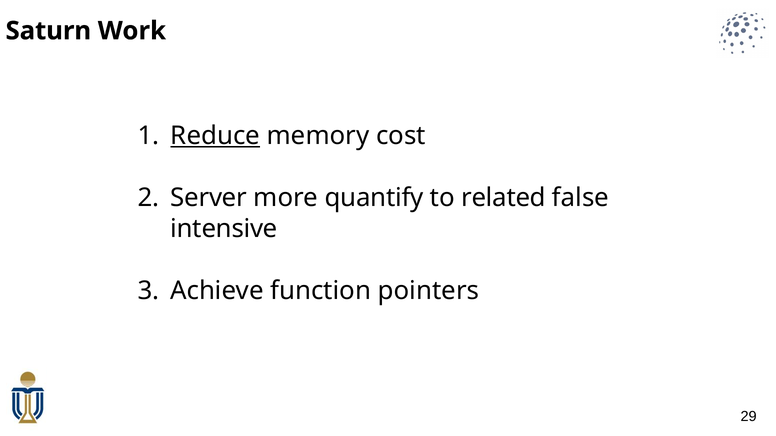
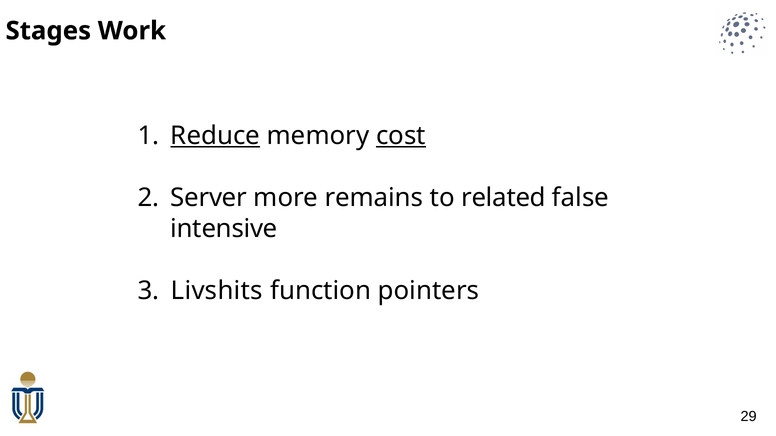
Saturn: Saturn -> Stages
cost underline: none -> present
quantify: quantify -> remains
Achieve: Achieve -> Livshits
